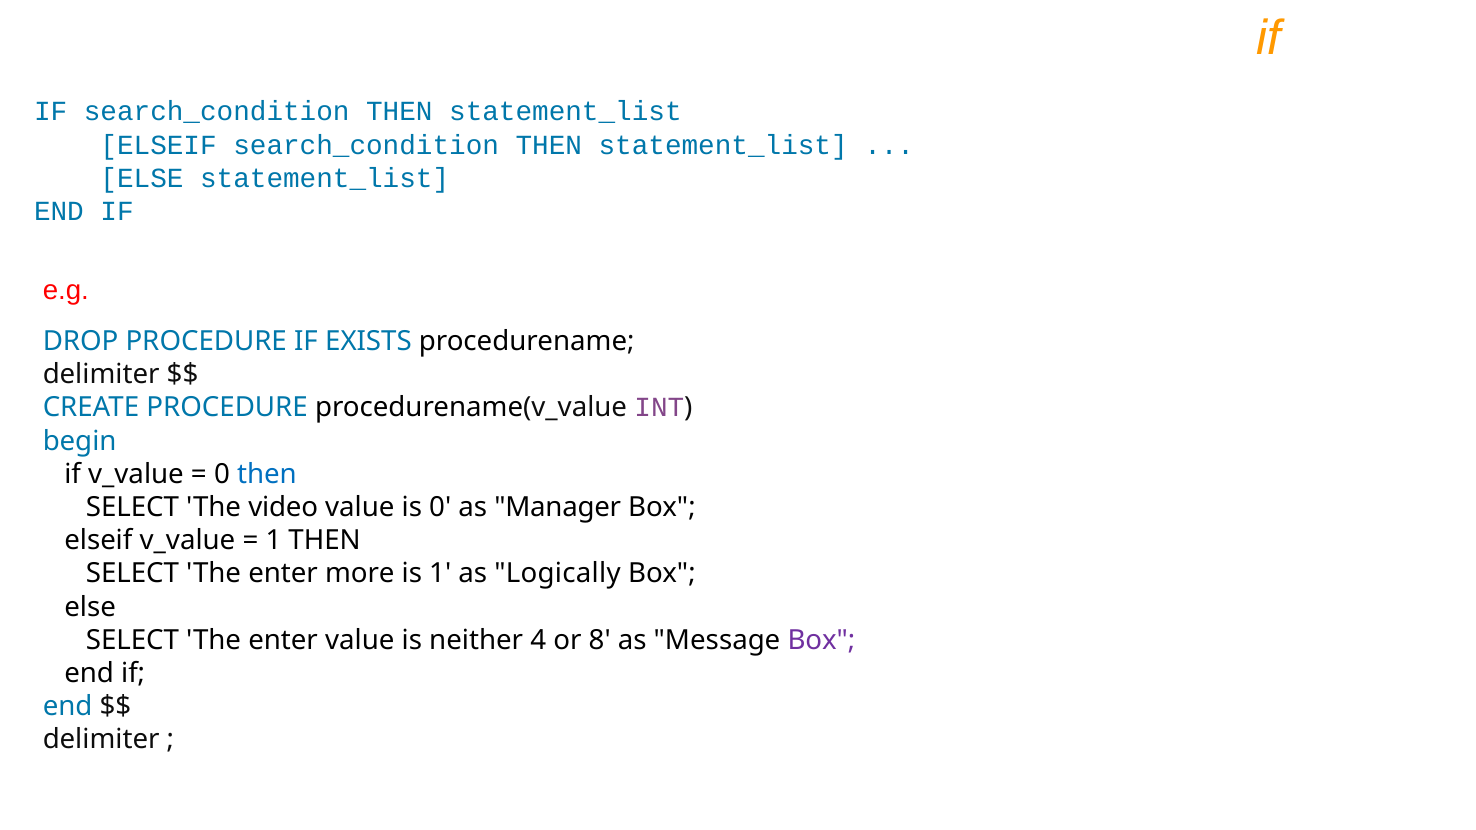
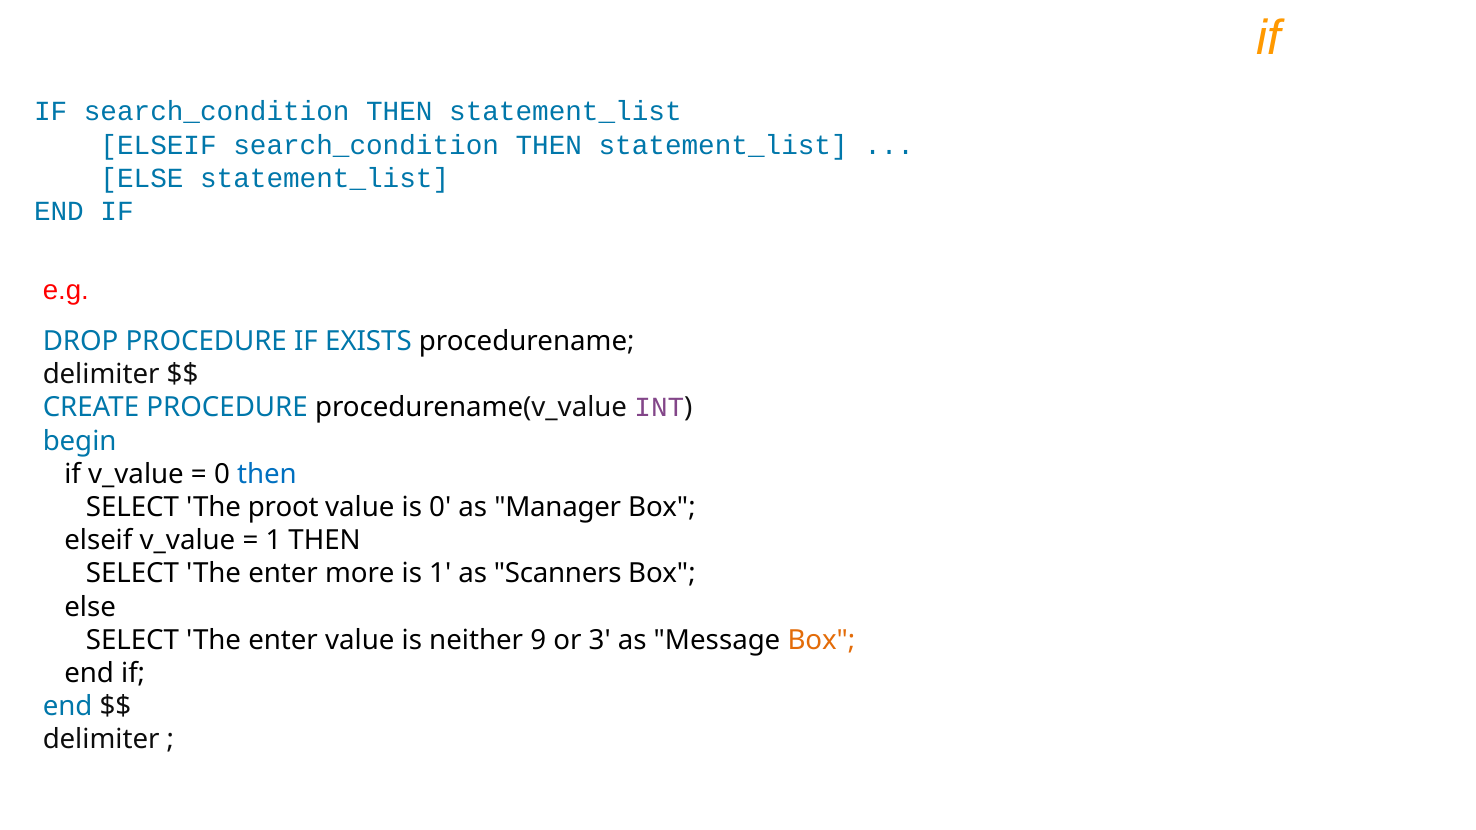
video: video -> proot
Logically: Logically -> Scanners
4: 4 -> 9
8: 8 -> 3
Box at (821, 640) colour: purple -> orange
